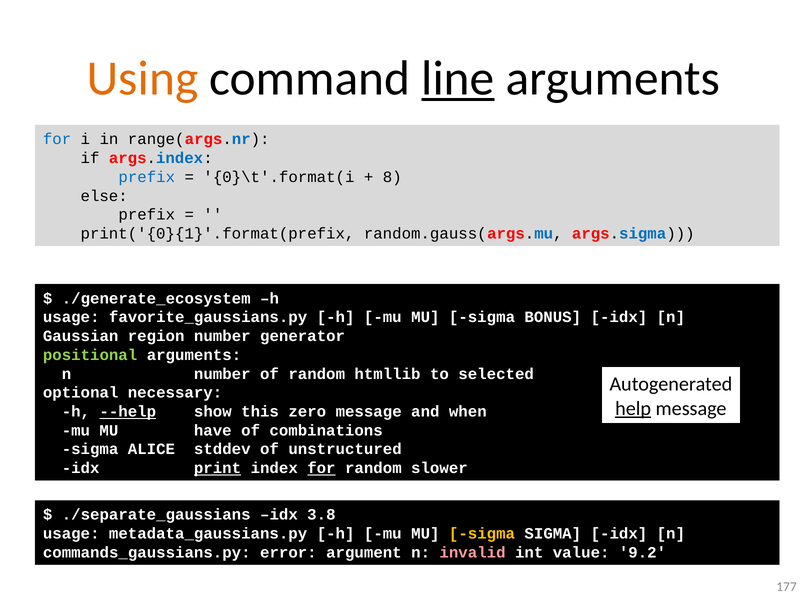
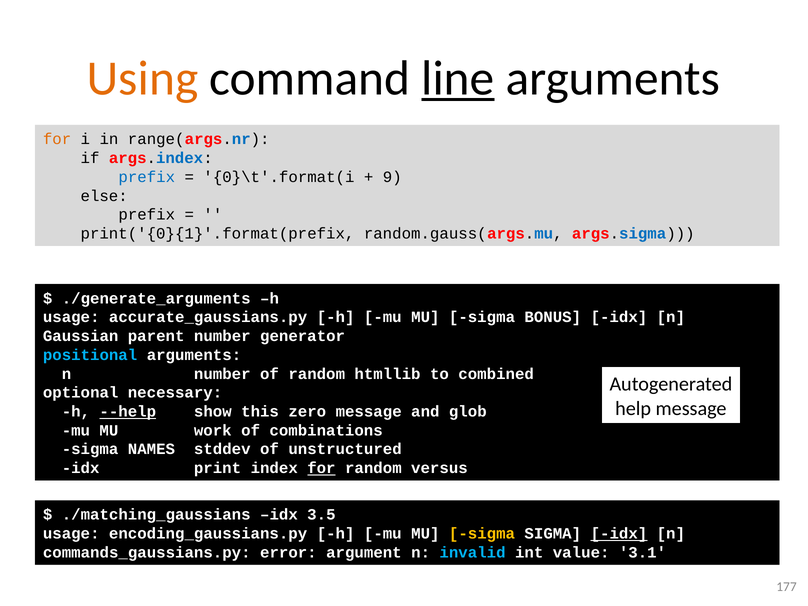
for at (57, 139) colour: blue -> orange
8: 8 -> 9
./generate_ecosystem: ./generate_ecosystem -> ./generate_arguments
favorite_gaussians.py: favorite_gaussians.py -> accurate_gaussians.py
region: region -> parent
positional colour: light green -> light blue
selected: selected -> combined
help underline: present -> none
when: when -> glob
have: have -> work
ALICE: ALICE -> NAMES
print underline: present -> none
slower: slower -> versus
./separate_gaussians: ./separate_gaussians -> ./matching_gaussians
3.8: 3.8 -> 3.5
metadata_gaussians.py: metadata_gaussians.py -> encoding_gaussians.py
idx at (619, 534) underline: none -> present
invalid colour: pink -> light blue
9.2: 9.2 -> 3.1
